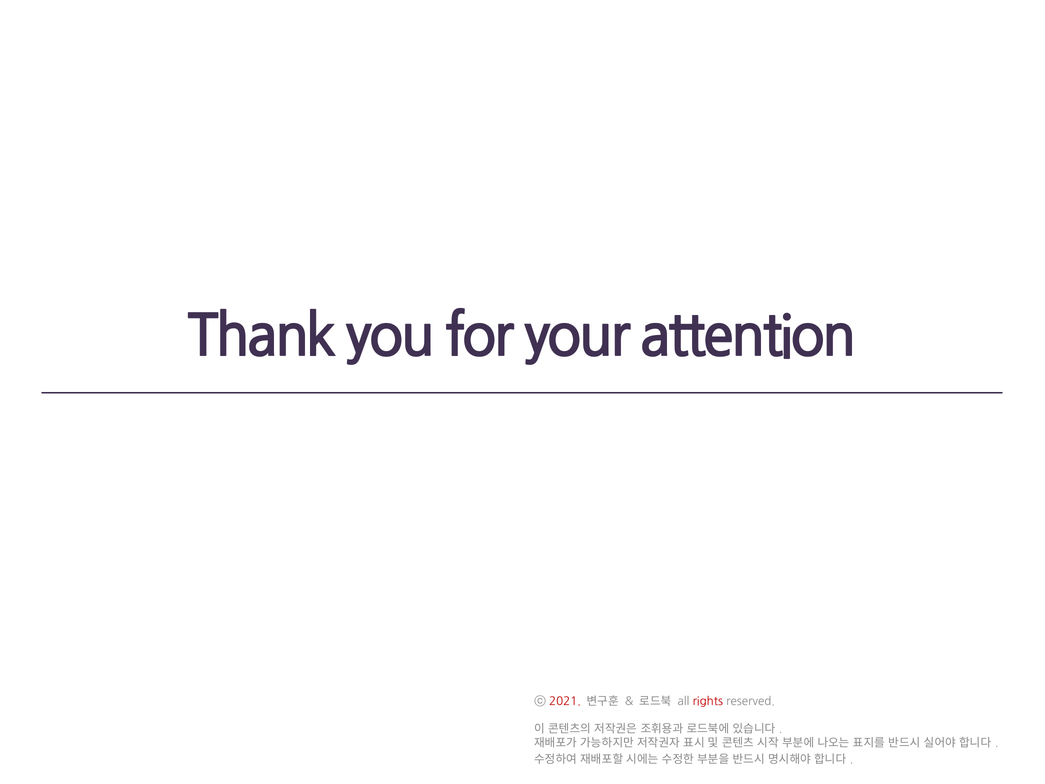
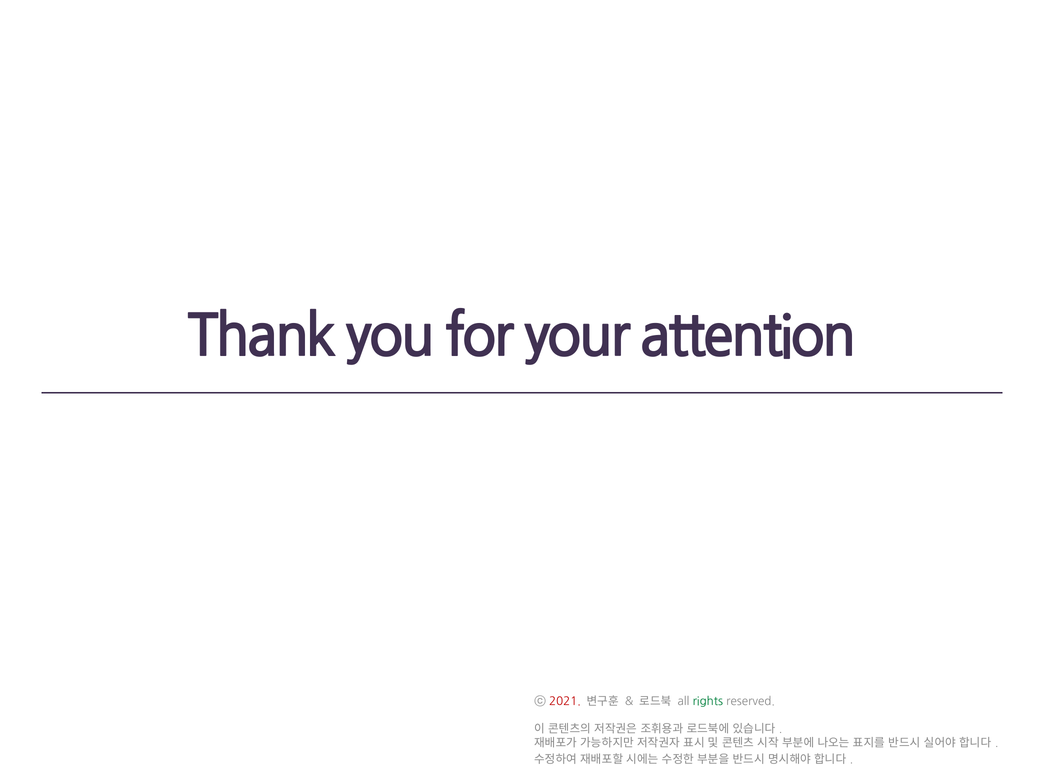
rights colour: red -> green
